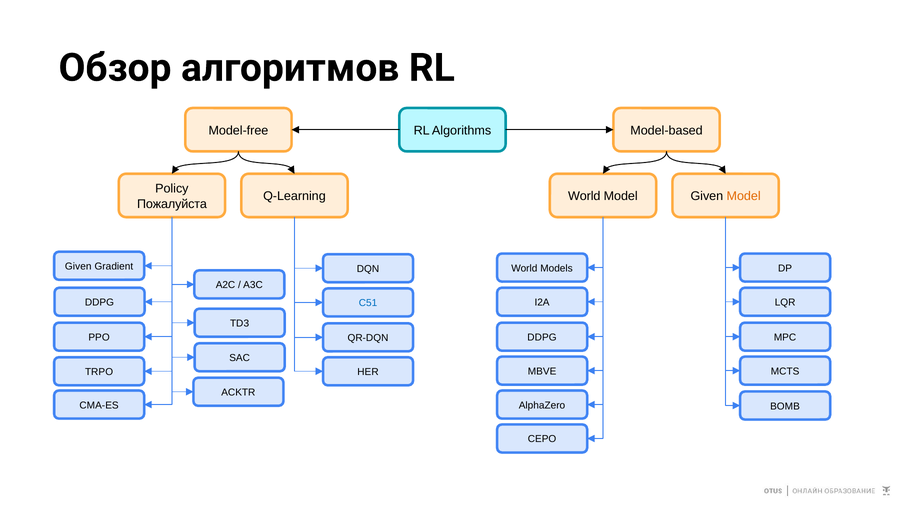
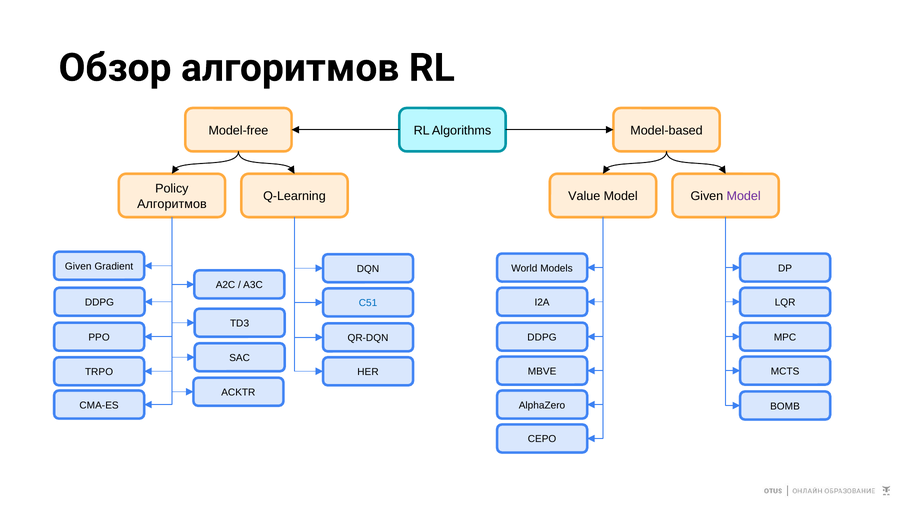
Q-Learning World: World -> Value
Model at (744, 196) colour: orange -> purple
Пожалуйста at (172, 204): Пожалуйста -> Алгоритмов
